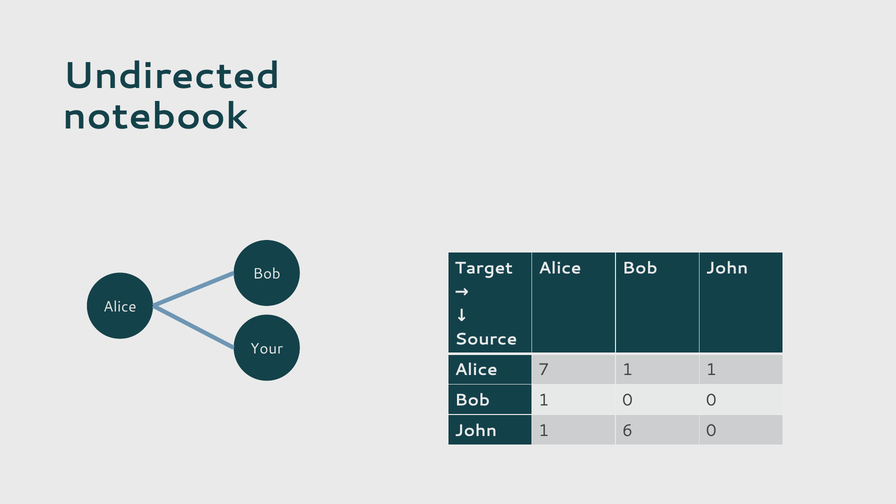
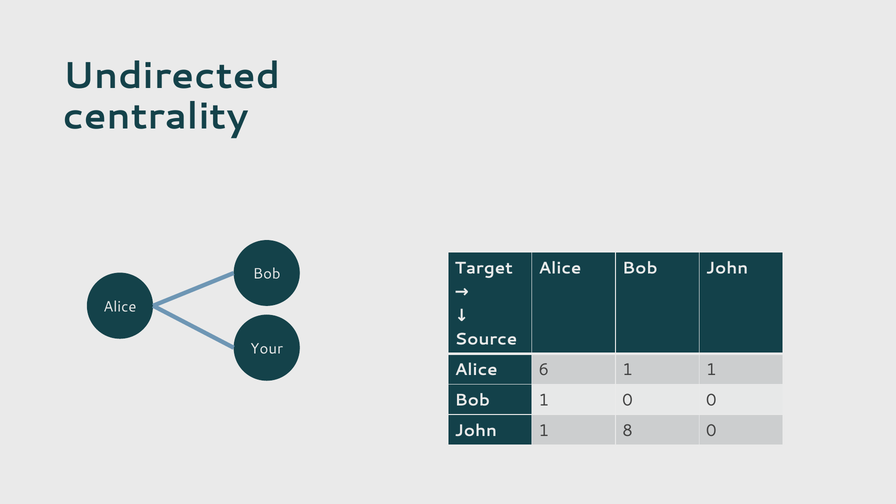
notebook: notebook -> centrality
7: 7 -> 6
6: 6 -> 8
